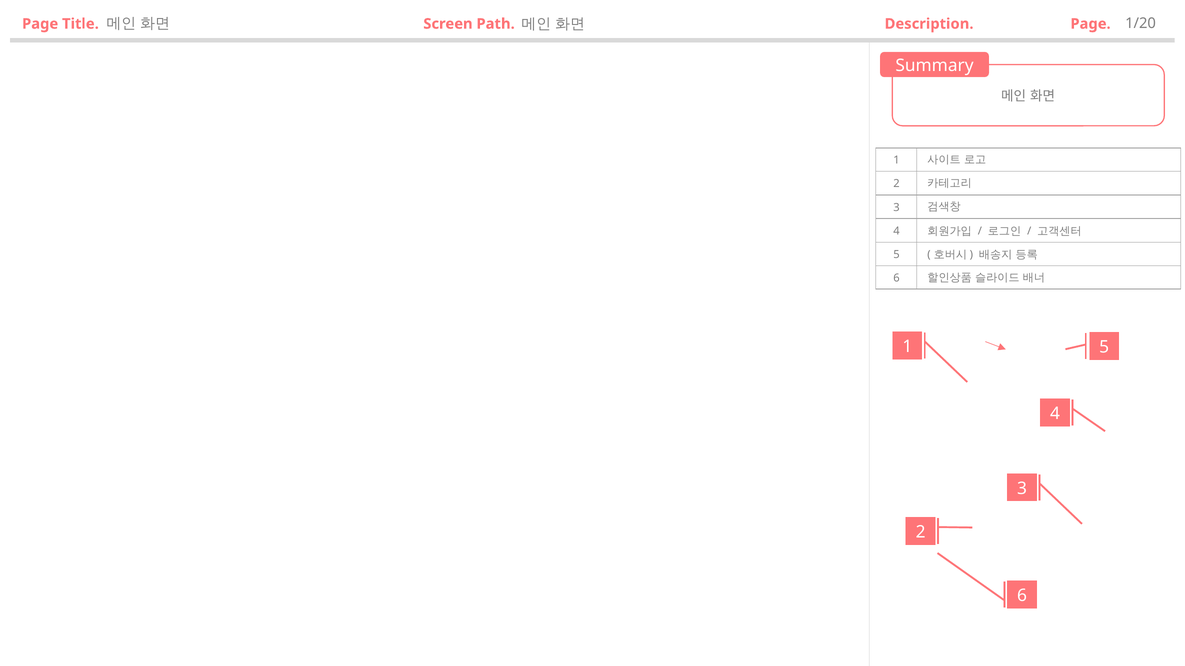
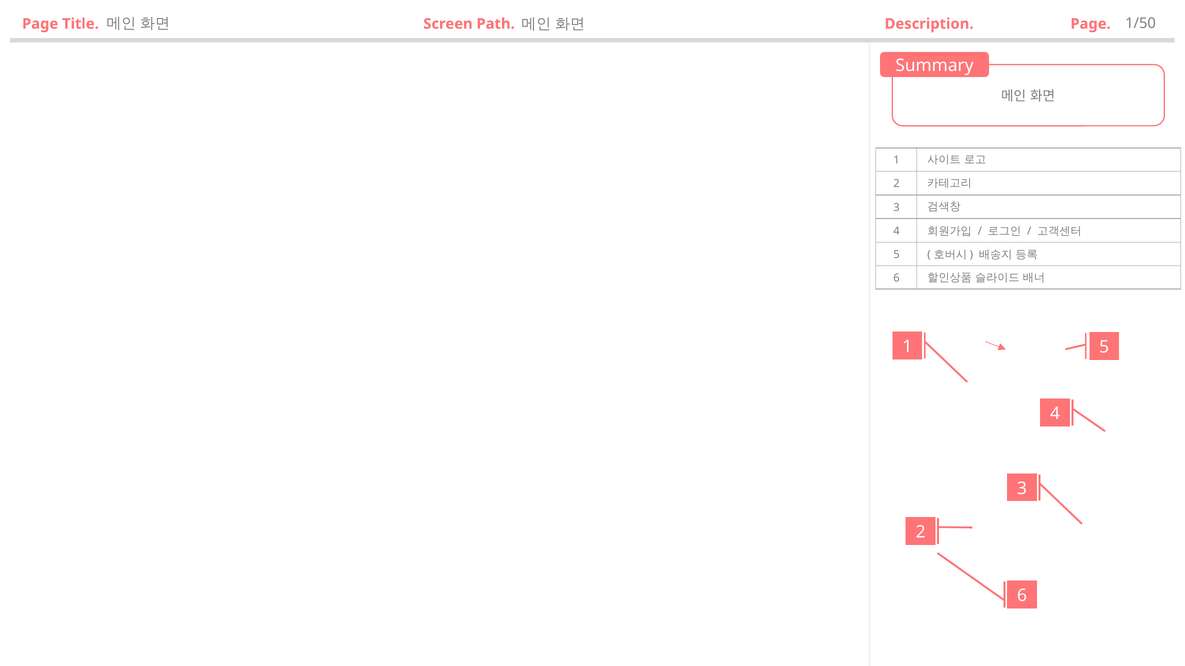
1/20: 1/20 -> 1/50
